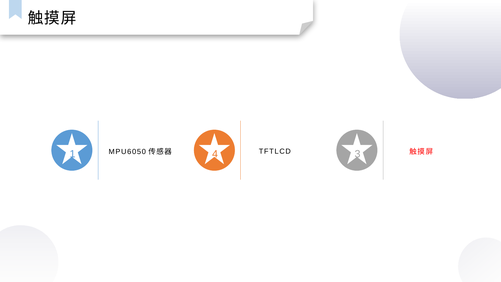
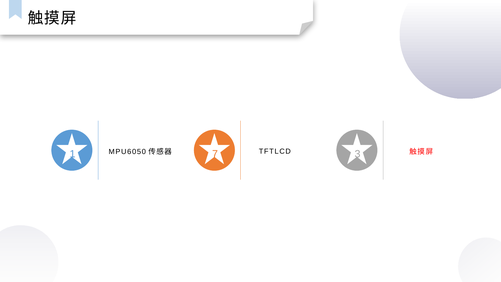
4: 4 -> 7
